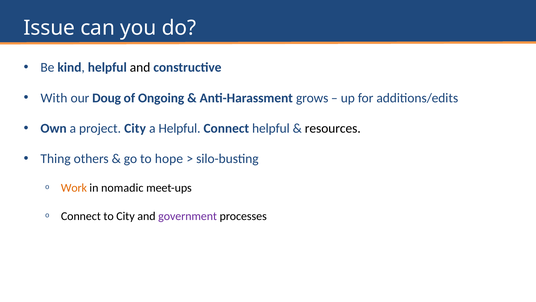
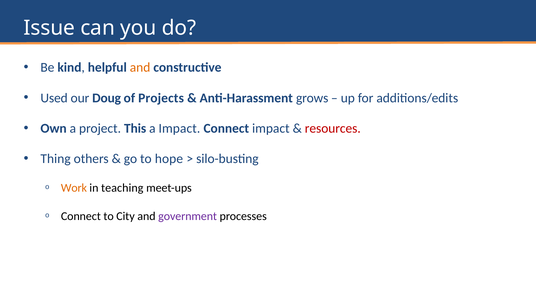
and at (140, 67) colour: black -> orange
With: With -> Used
Ongoing: Ongoing -> Projects
project City: City -> This
a Helpful: Helpful -> Impact
Connect helpful: helpful -> impact
resources colour: black -> red
nomadic: nomadic -> teaching
